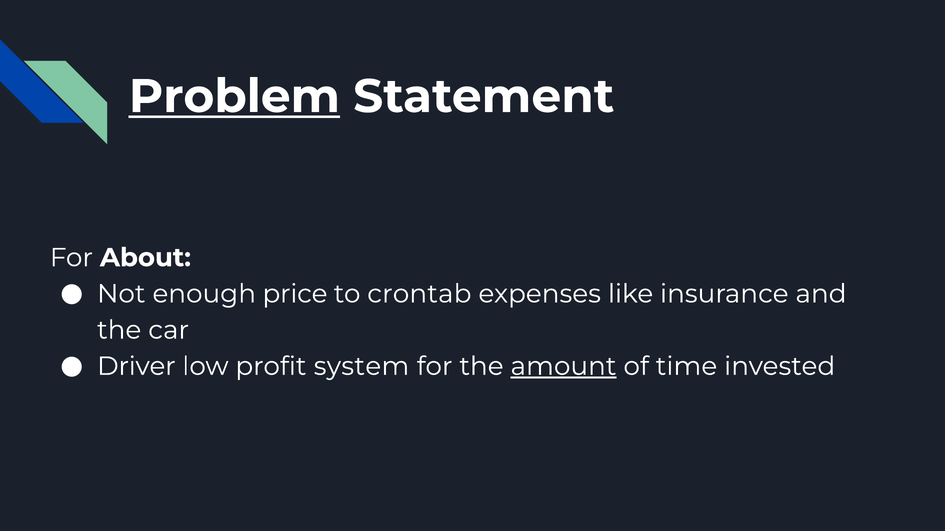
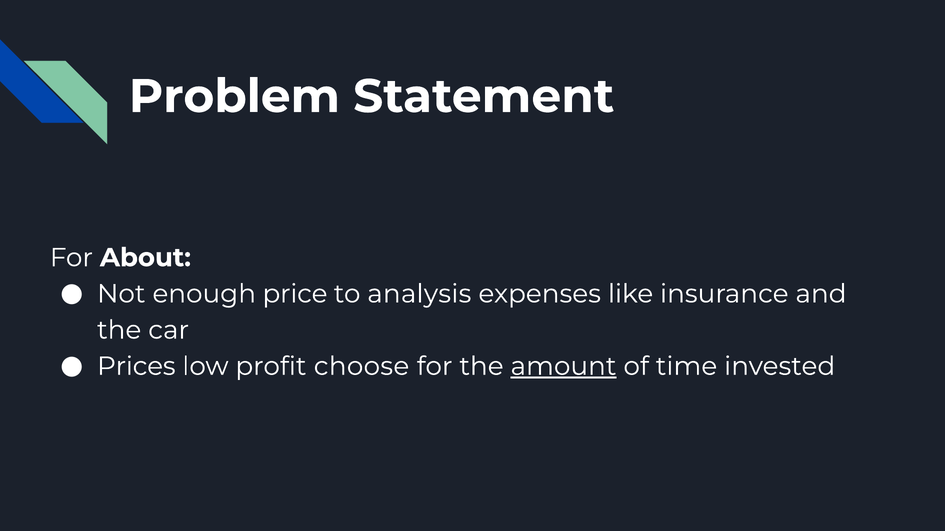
Problem underline: present -> none
crontab: crontab -> analysis
Driver: Driver -> Prices
system: system -> choose
